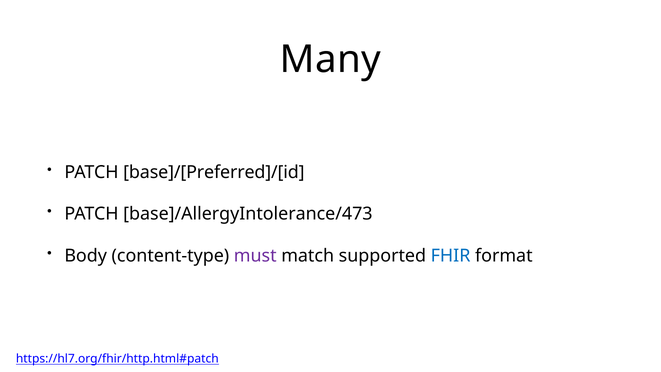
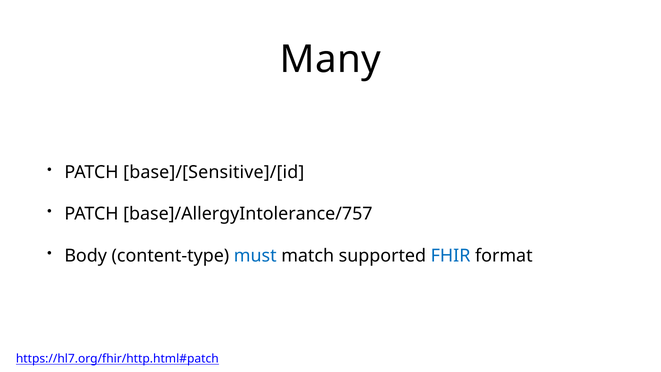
base]/[Preferred]/[id: base]/[Preferred]/[id -> base]/[Sensitive]/[id
base]/AllergyIntolerance/473: base]/AllergyIntolerance/473 -> base]/AllergyIntolerance/757
must colour: purple -> blue
